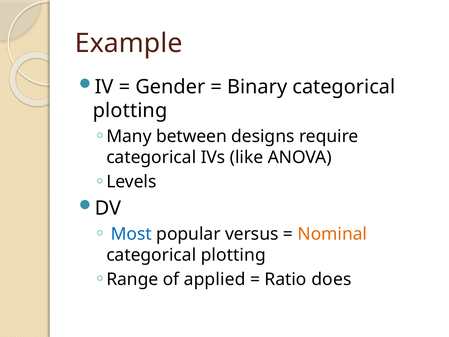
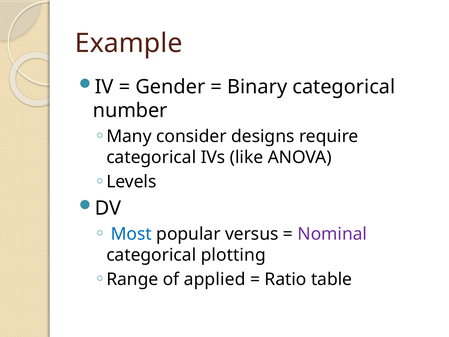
plotting at (130, 111): plotting -> number
between: between -> consider
Nominal colour: orange -> purple
does: does -> table
